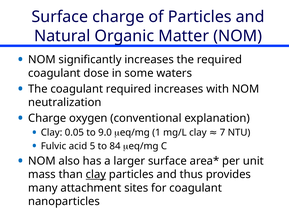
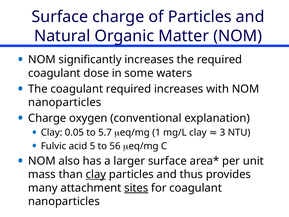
neutralization at (65, 102): neutralization -> nanoparticles
9.0: 9.0 -> 5.7
7: 7 -> 3
84: 84 -> 56
sites underline: none -> present
